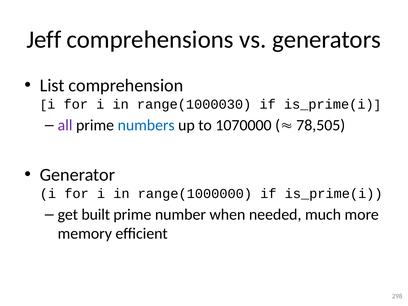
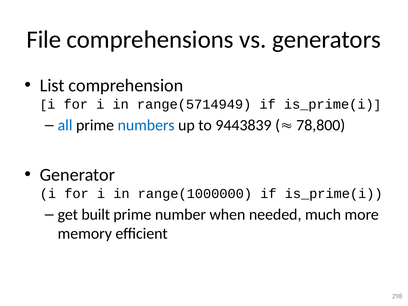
Jeff: Jeff -> File
range(1000030: range(1000030 -> range(5714949
all colour: purple -> blue
1070000: 1070000 -> 9443839
78,505: 78,505 -> 78,800
